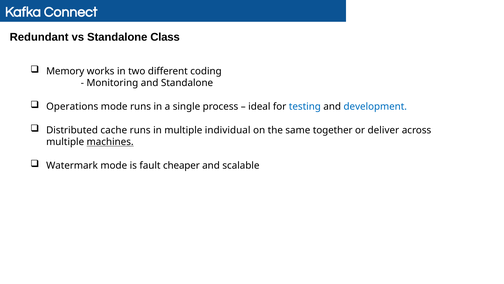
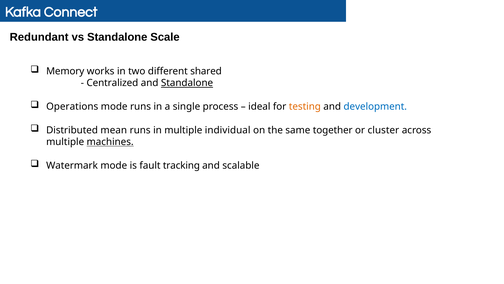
Class: Class -> Scale
coding: coding -> shared
Monitoring: Monitoring -> Centralized
Standalone at (187, 83) underline: none -> present
testing colour: blue -> orange
cache: cache -> mean
deliver: deliver -> cluster
cheaper: cheaper -> tracking
